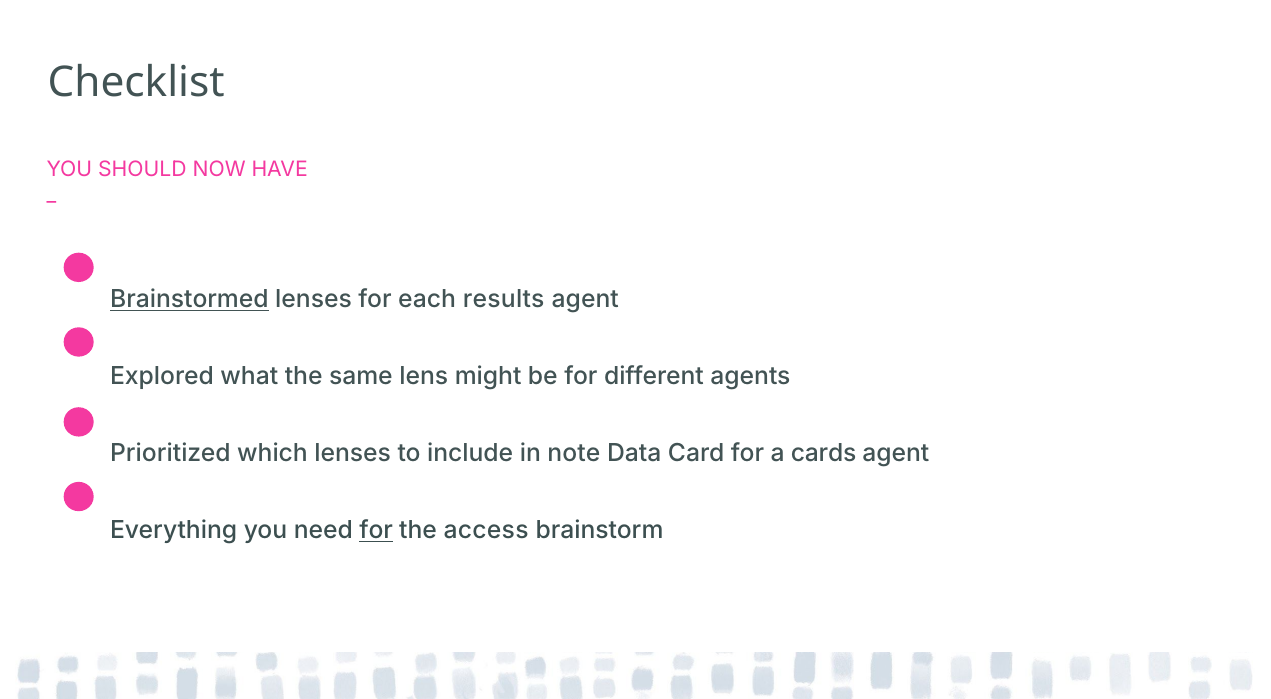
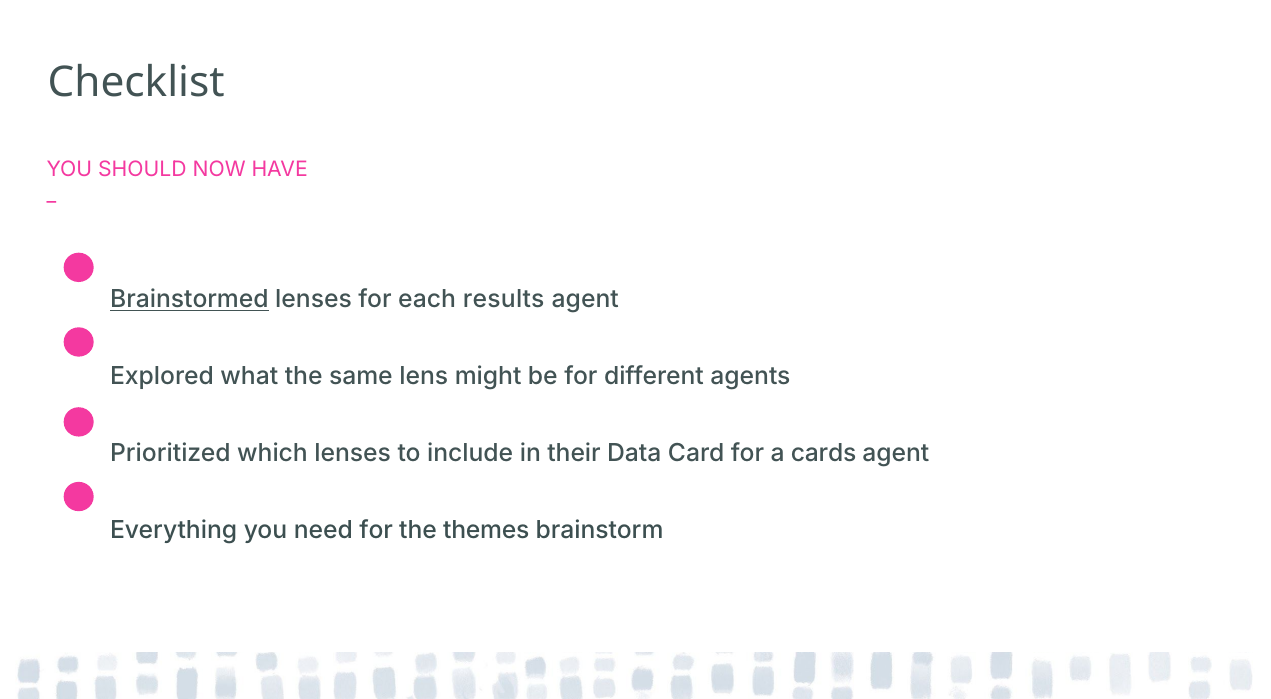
note: note -> their
for at (376, 531) underline: present -> none
access: access -> themes
